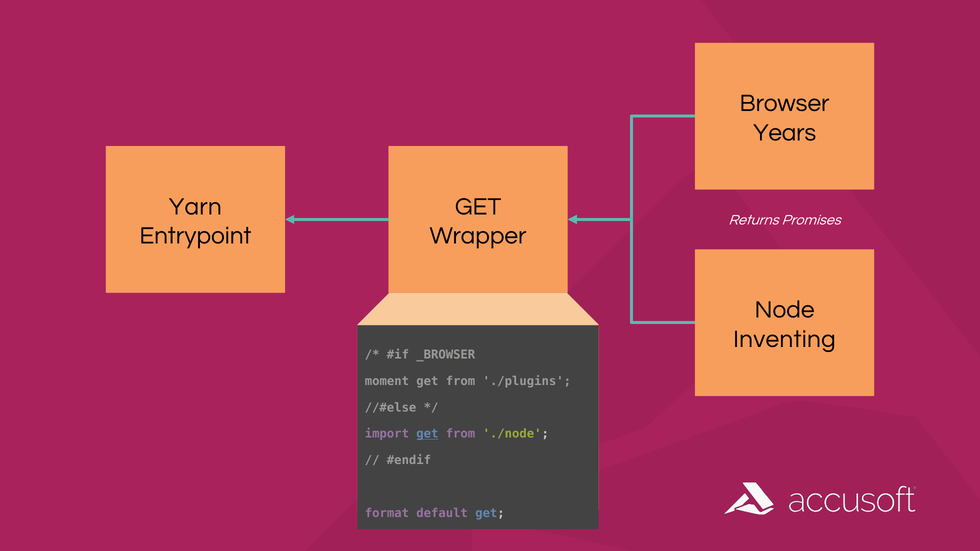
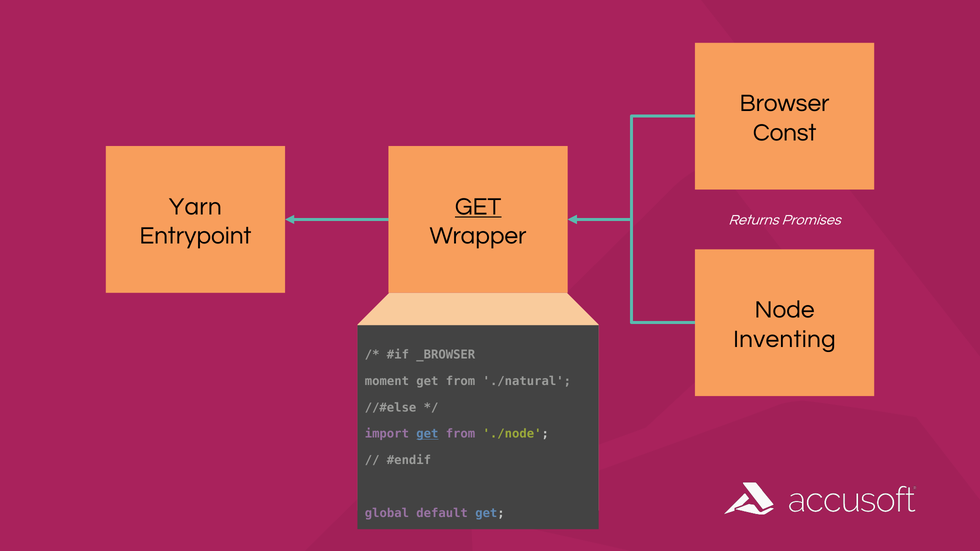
Years: Years -> Const
GET at (478, 207) underline: none -> present
./plugins: ./plugins -> ./natural
format: format -> global
